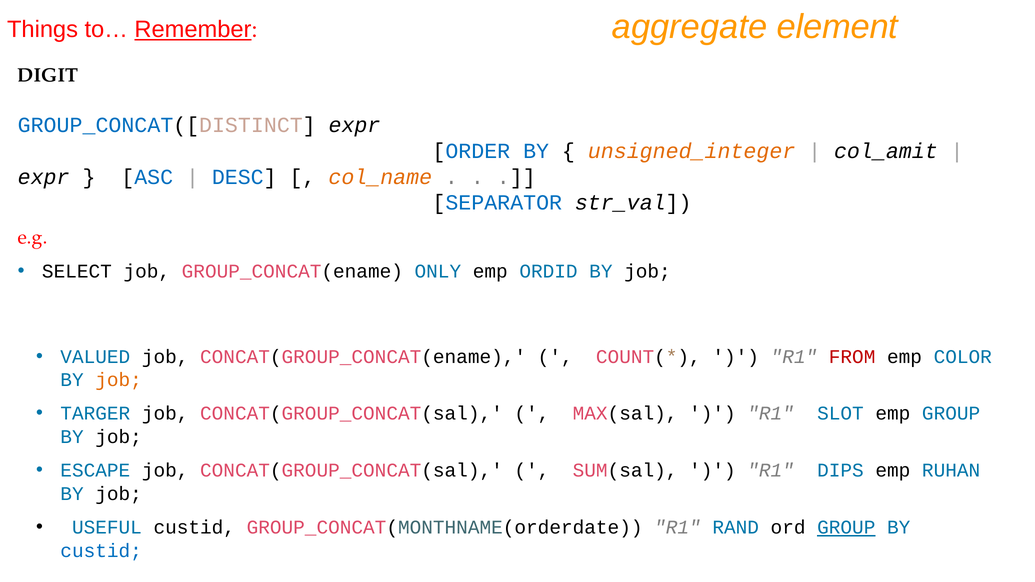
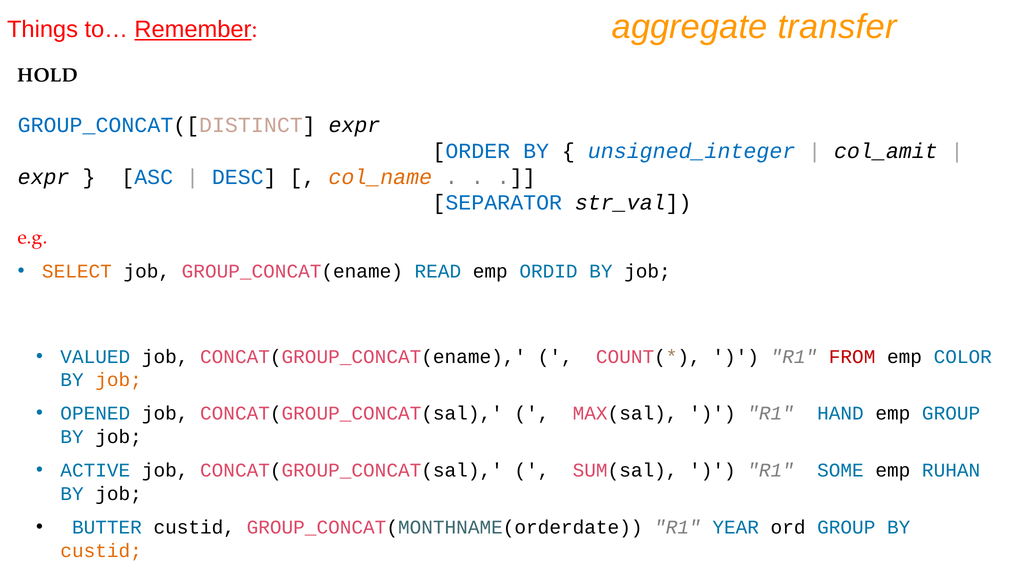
element: element -> transfer
DIGIT: DIGIT -> HOLD
unsigned_integer colour: orange -> blue
SELECT colour: black -> orange
ONLY: ONLY -> READ
TARGER: TARGER -> OPENED
SLOT: SLOT -> HAND
ESCAPE: ESCAPE -> ACTIVE
DIPS: DIPS -> SOME
USEFUL: USEFUL -> BUTTER
RAND: RAND -> YEAR
GROUP at (846, 527) underline: present -> none
custid at (101, 551) colour: blue -> orange
